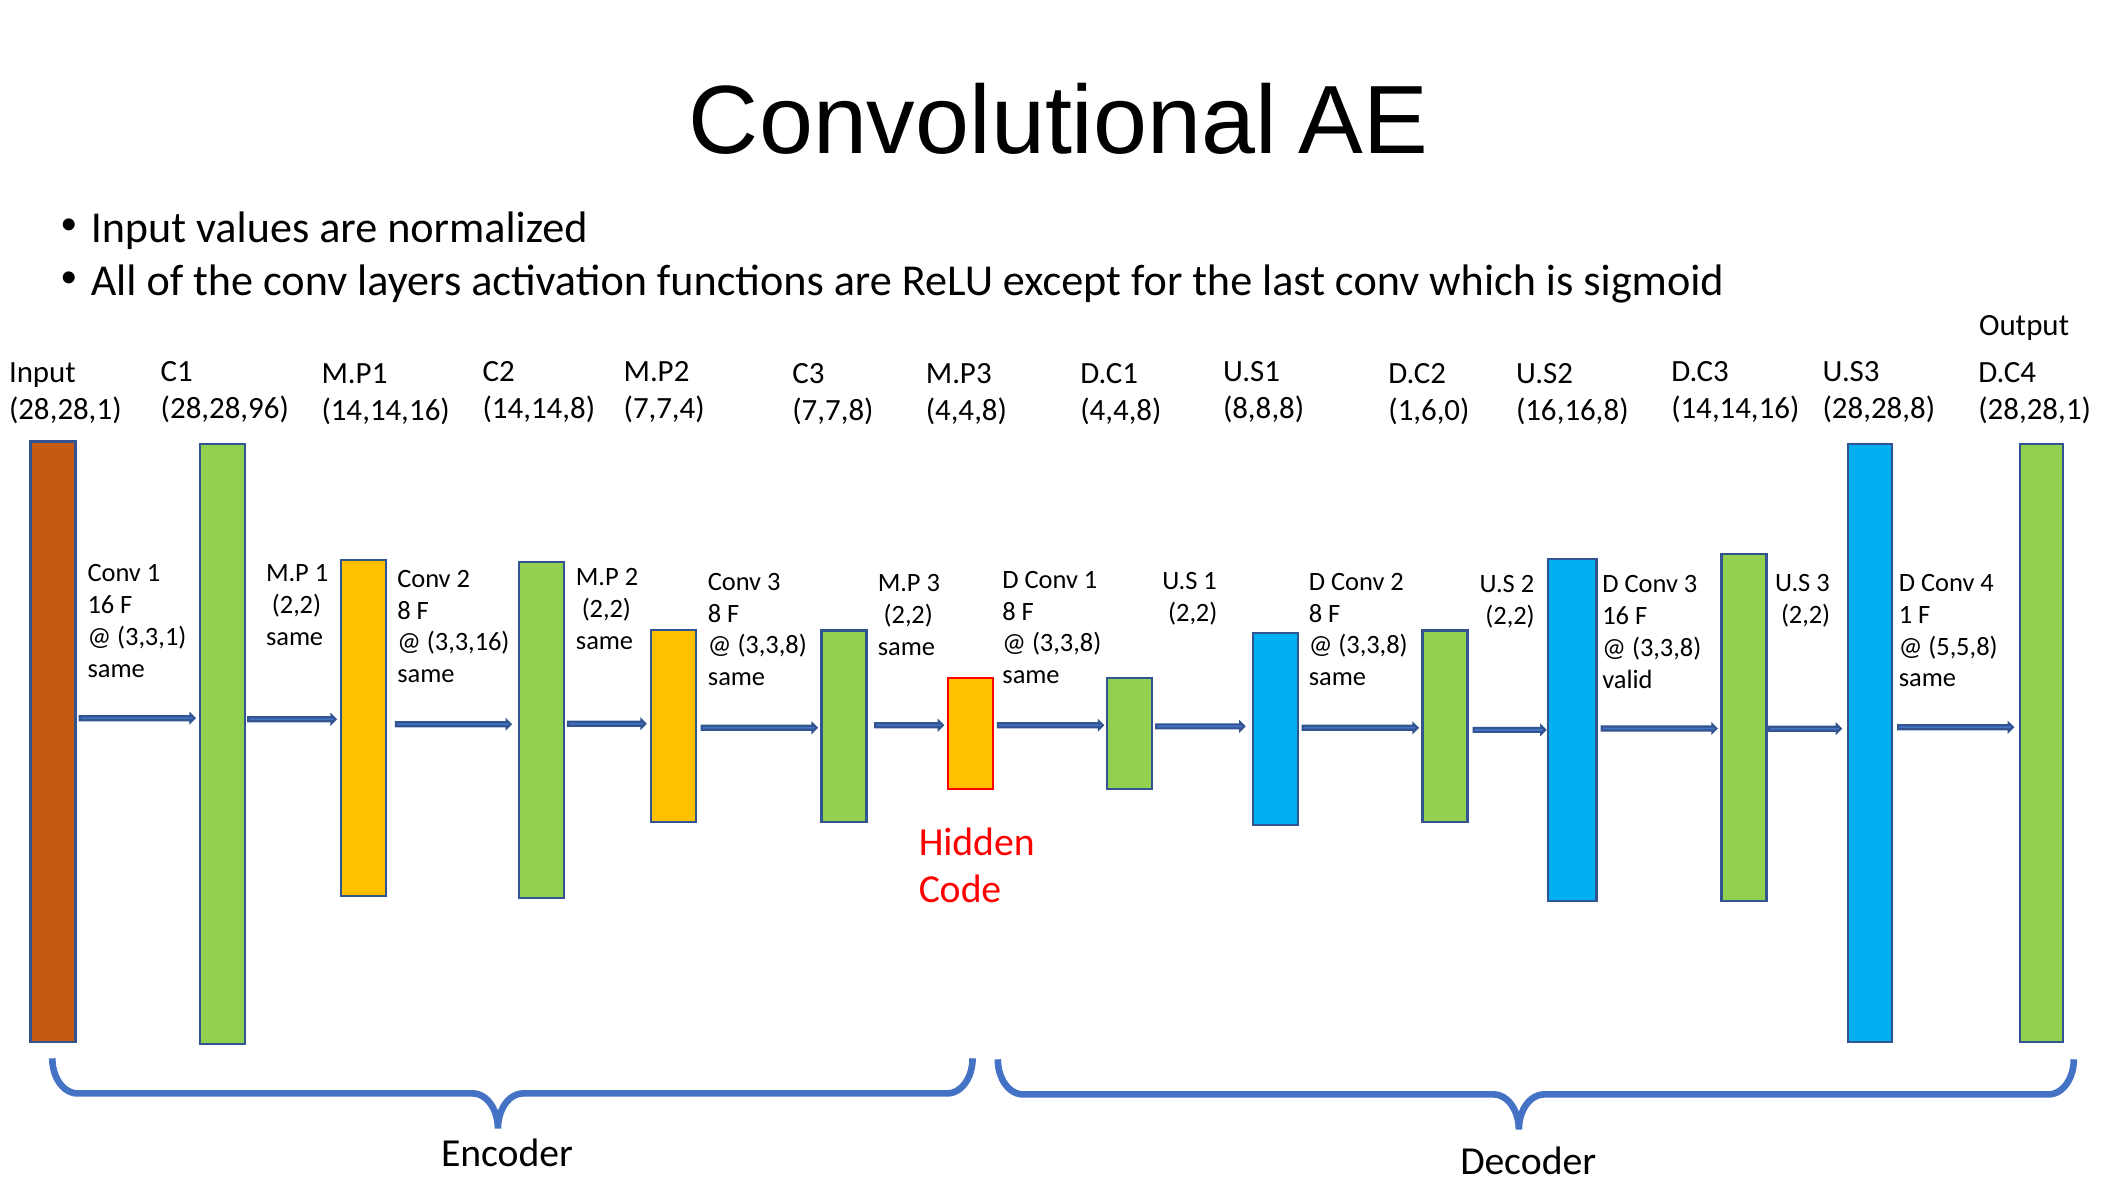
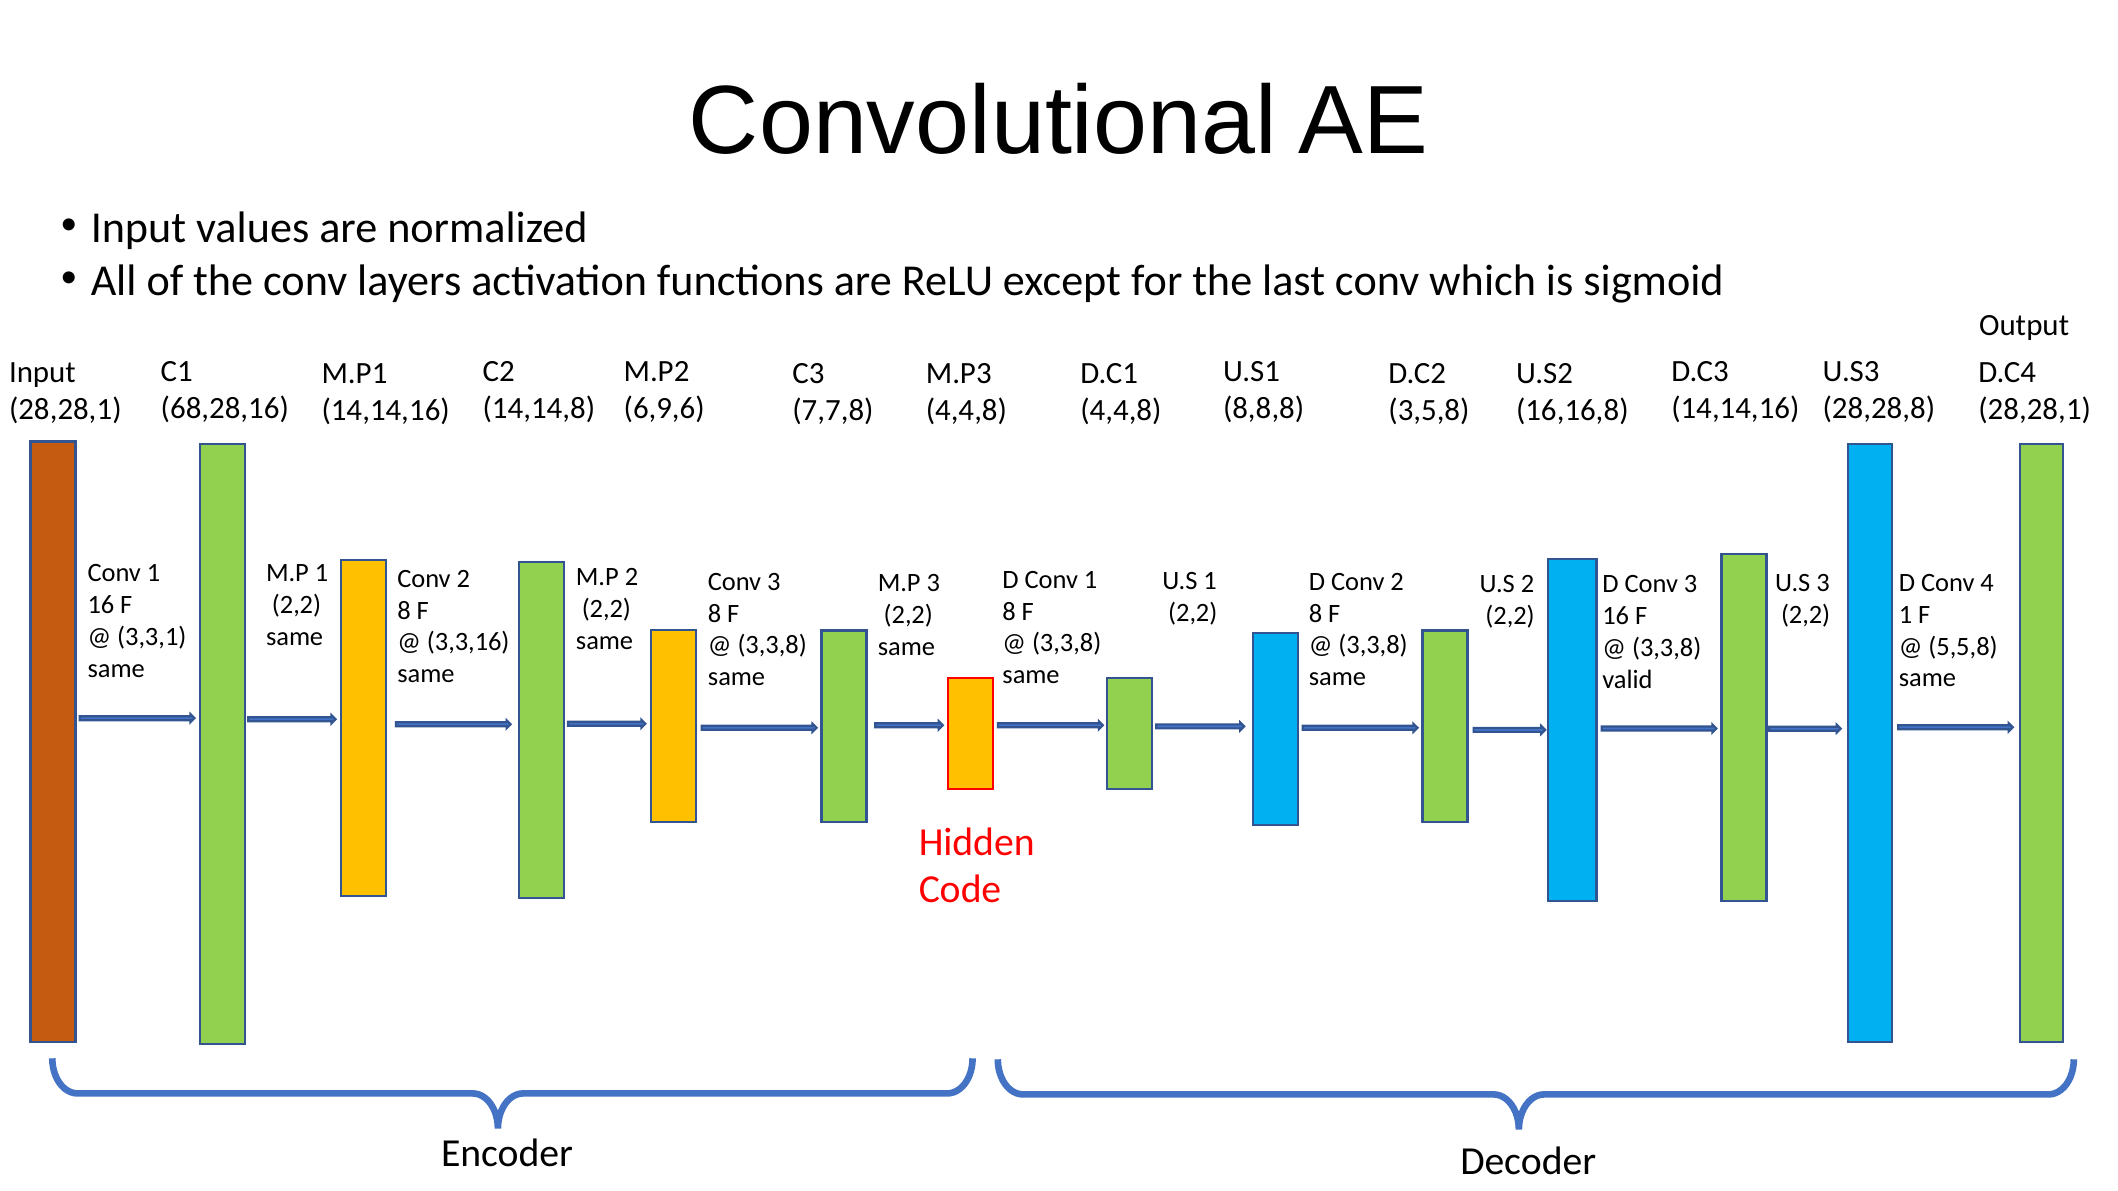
28,28,96: 28,28,96 -> 68,28,16
7,7,4: 7,7,4 -> 6,9,6
1,6,0: 1,6,0 -> 3,5,8
